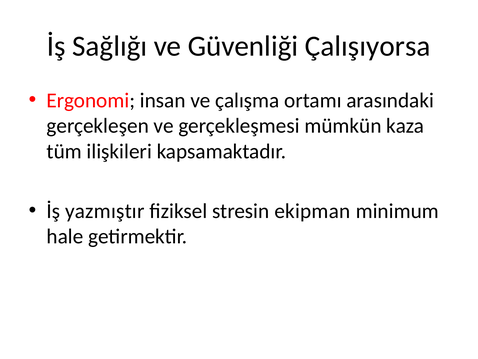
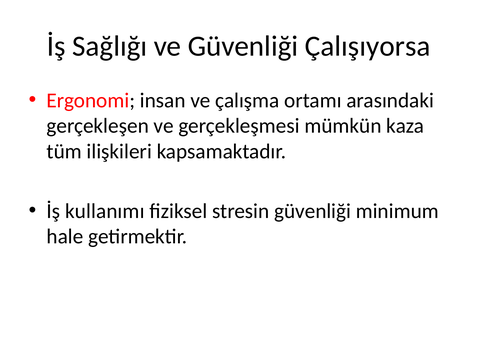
yazmıştır: yazmıştır -> kullanımı
stresin ekipman: ekipman -> güvenliği
